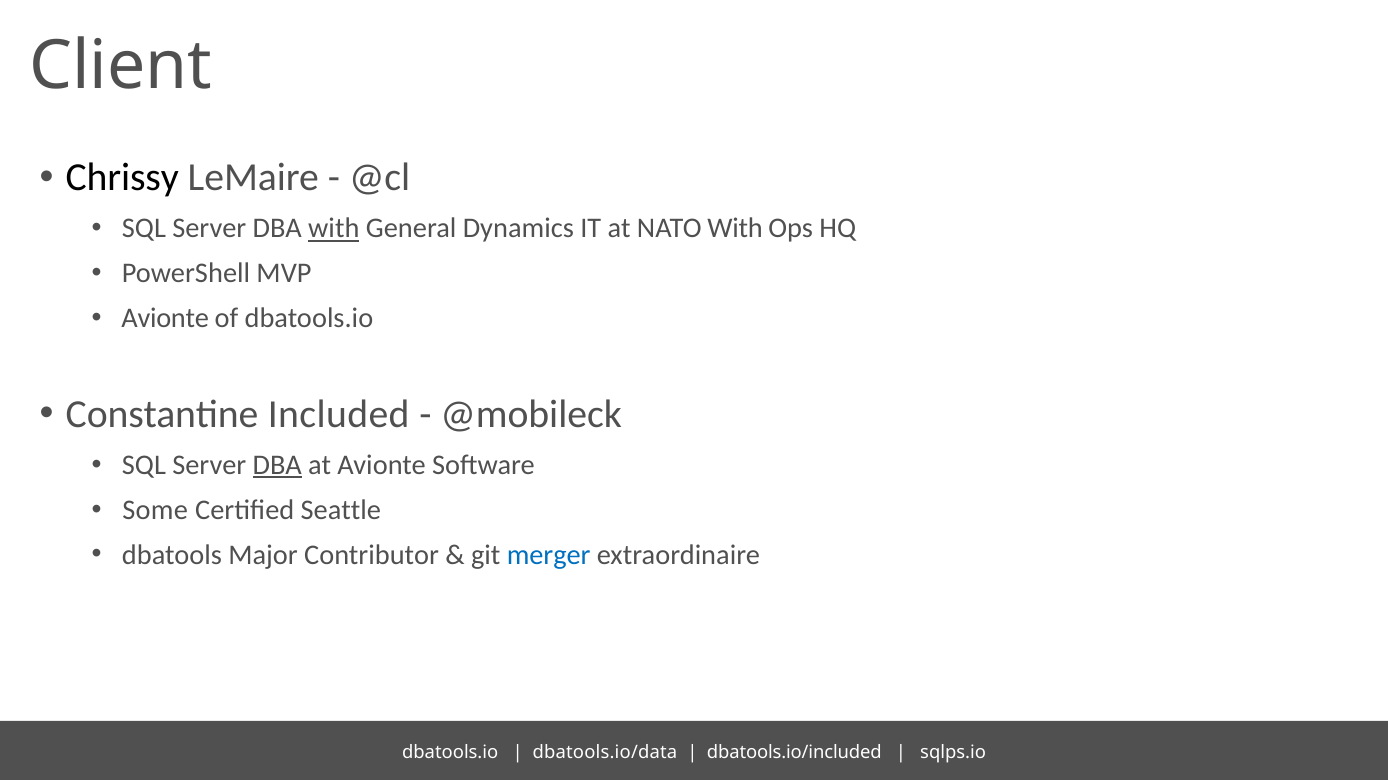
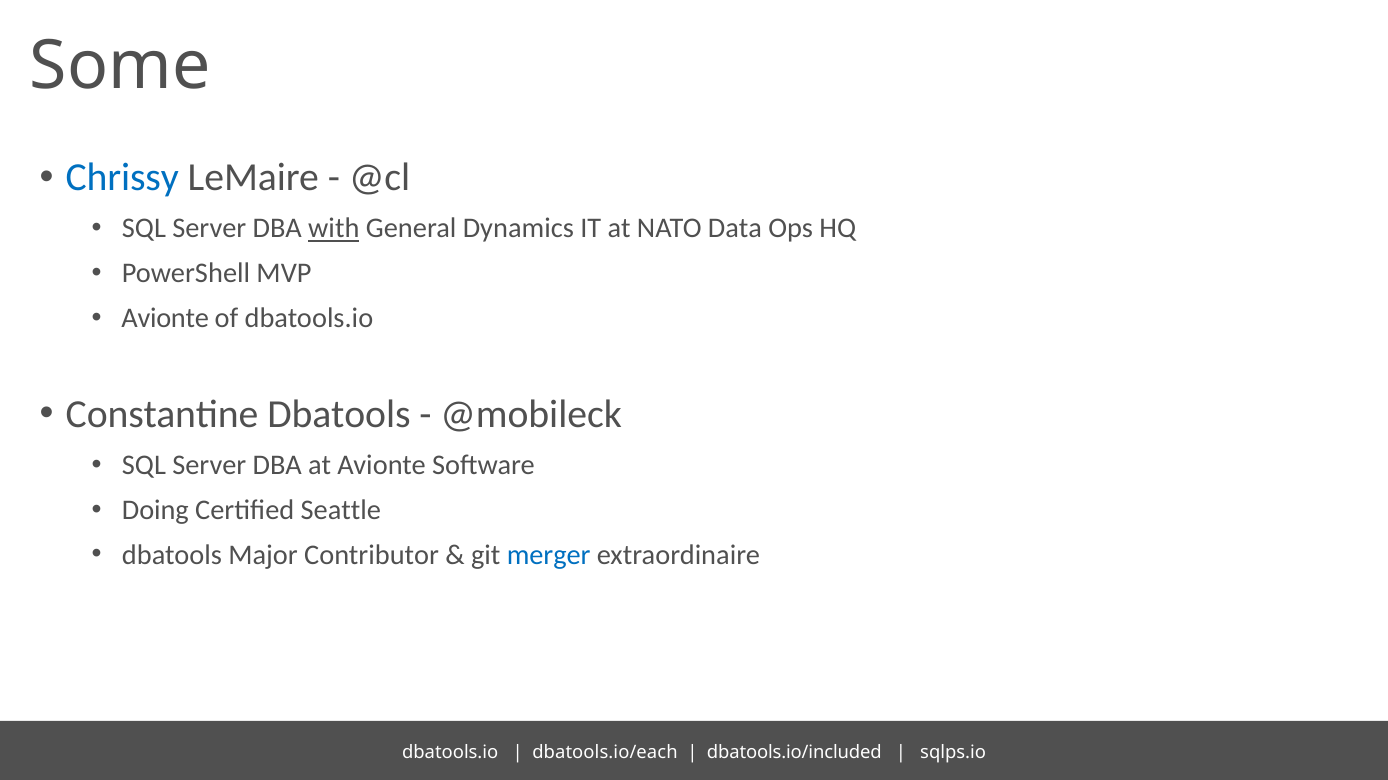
Client: Client -> Some
Chrissy colour: black -> blue
NATO With: With -> Data
Constantine Included: Included -> Dbatools
DBA at (277, 465) underline: present -> none
Some: Some -> Doing
dbatools.io/data: dbatools.io/data -> dbatools.io/each
